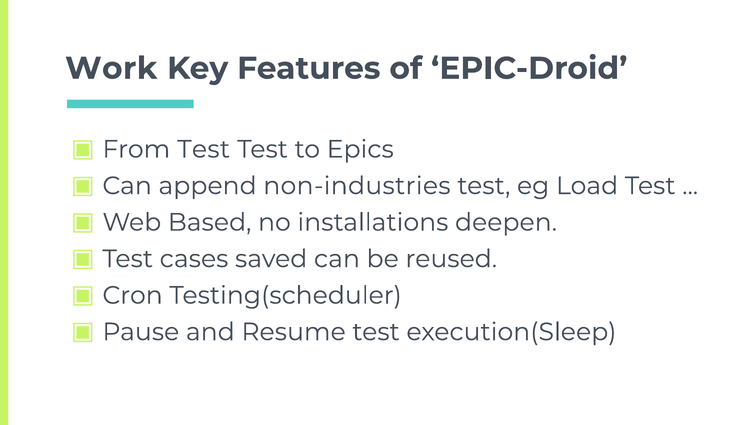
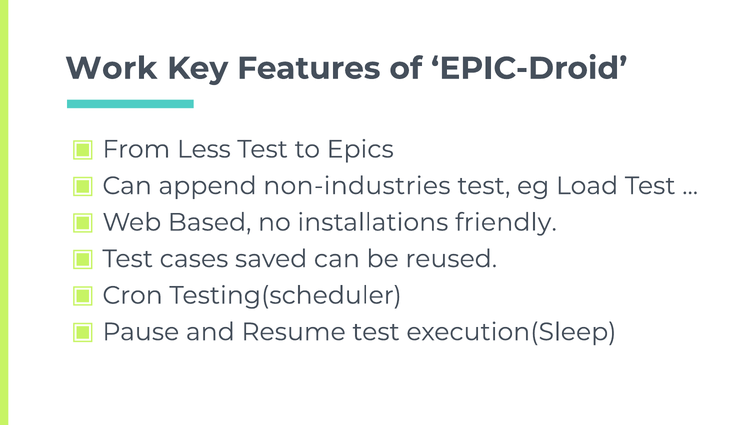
From Test: Test -> Less
deepen: deepen -> friendly
